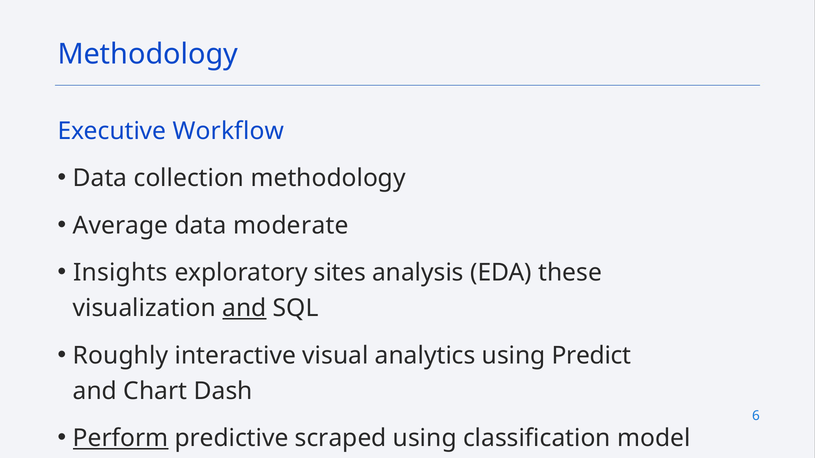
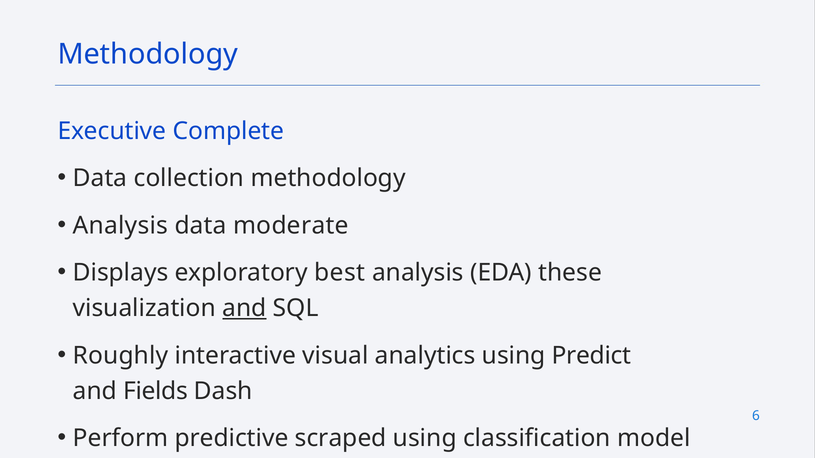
Workflow: Workflow -> Complete
Average at (121, 226): Average -> Analysis
Insights: Insights -> Displays
sites: sites -> best
Chart: Chart -> Fields
Perform underline: present -> none
